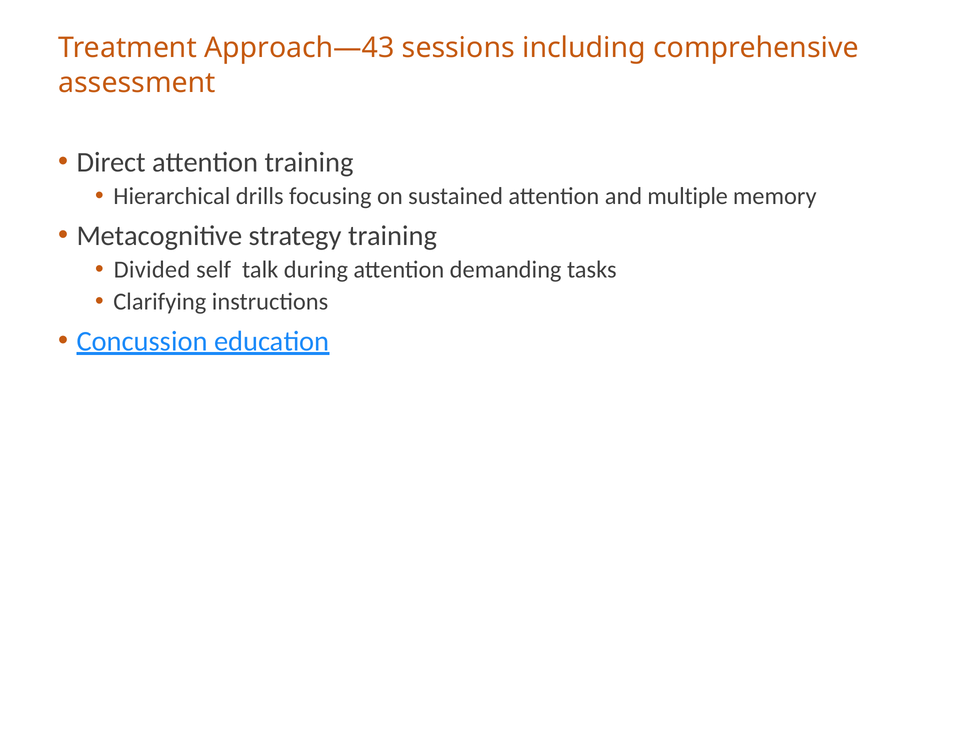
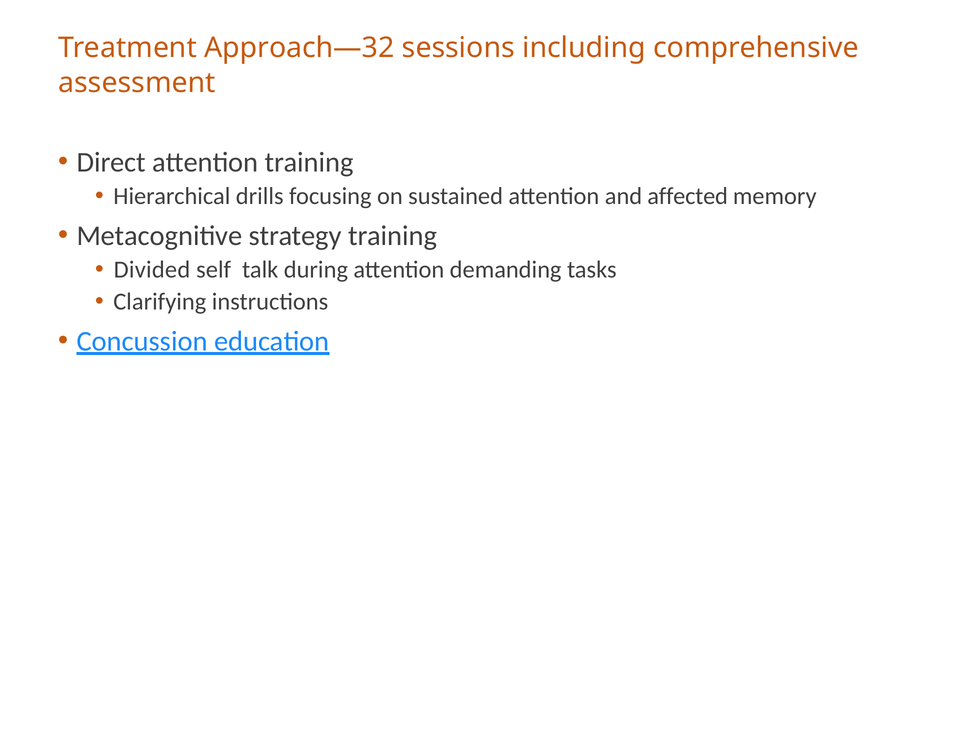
Approach—43: Approach—43 -> Approach—32
multiple: multiple -> affected
